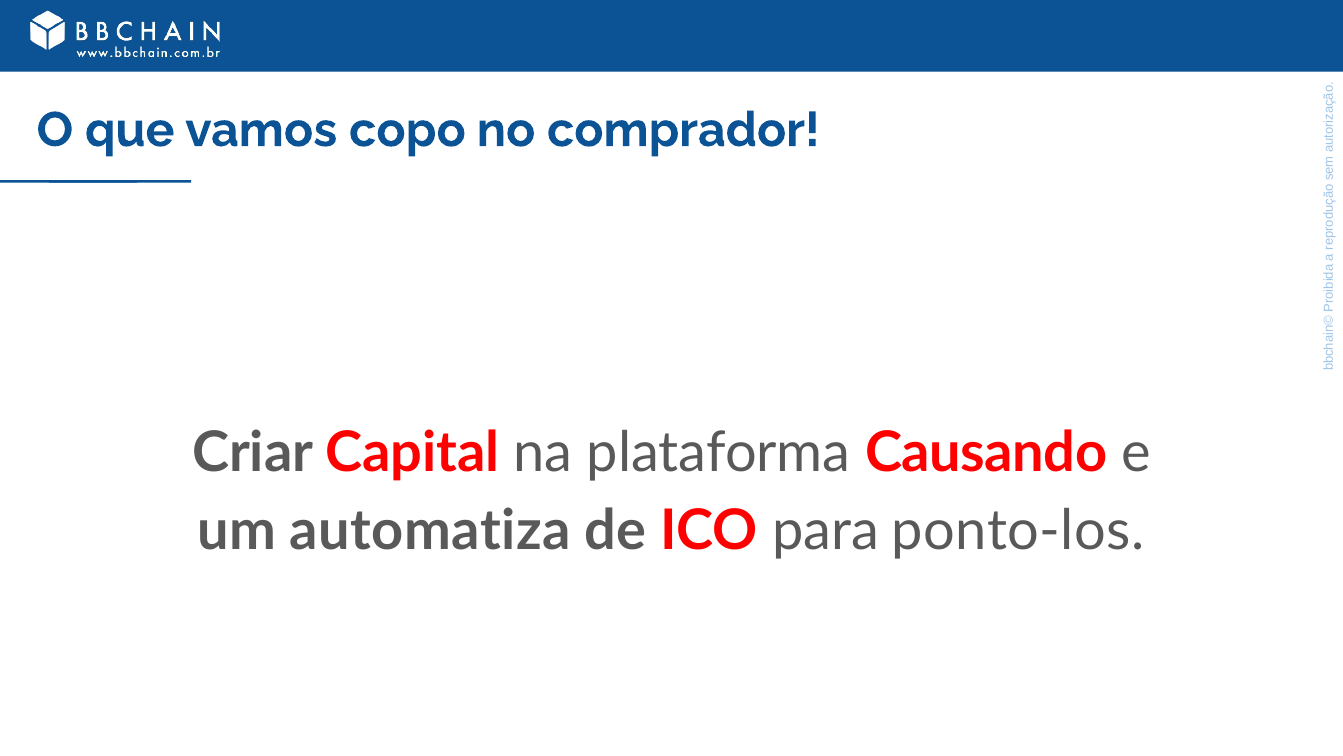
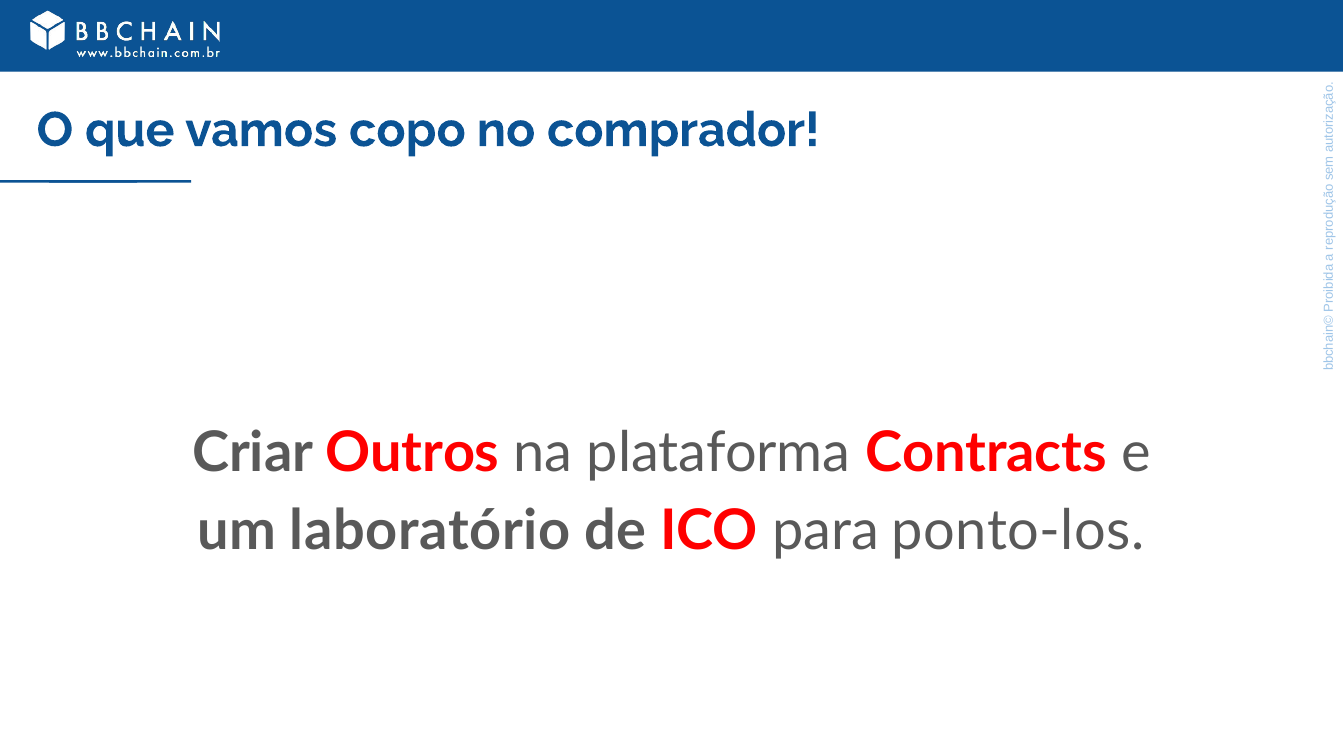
Capital: Capital -> Outros
Causando: Causando -> Contracts
automatiza: automatiza -> laboratório
